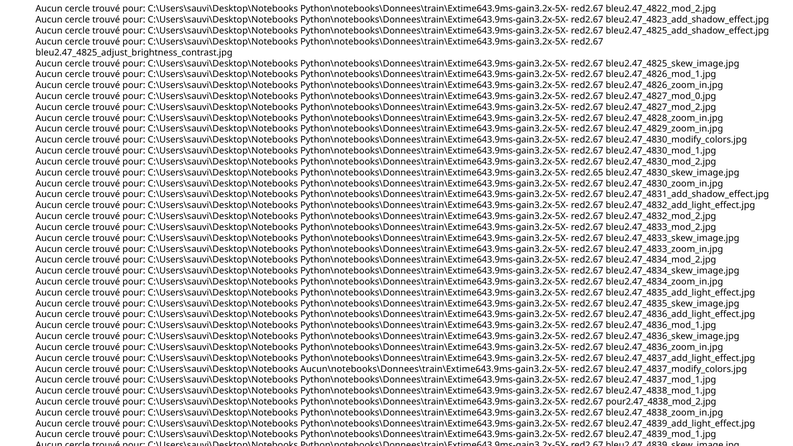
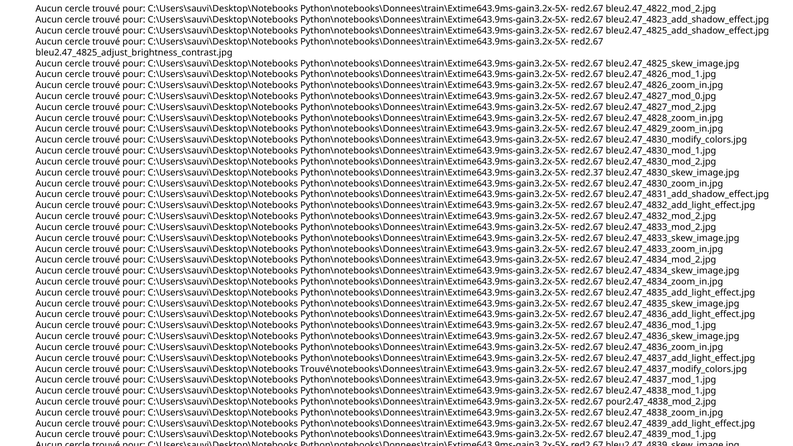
red2.65: red2.65 -> red2.37
Aucun\notebooks\Donnees\train\Extime643.9ms-gain3.2x-5X-: Aucun\notebooks\Donnees\train\Extime643.9ms-gain3.2x-5X- -> Trouvé\notebooks\Donnees\train\Extime643.9ms-gain3.2x-5X-
